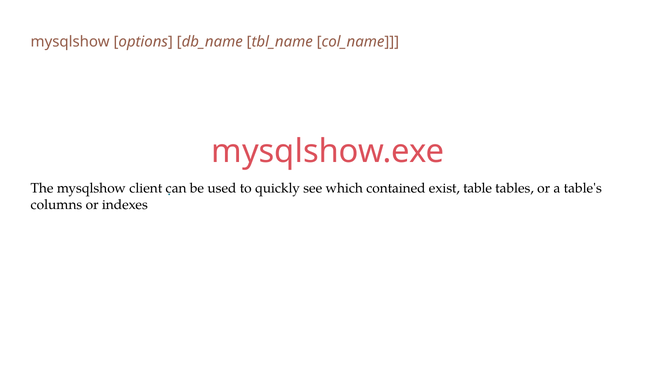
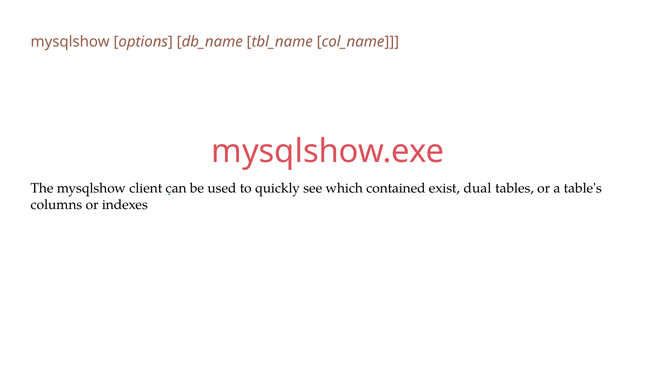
table: table -> dual
